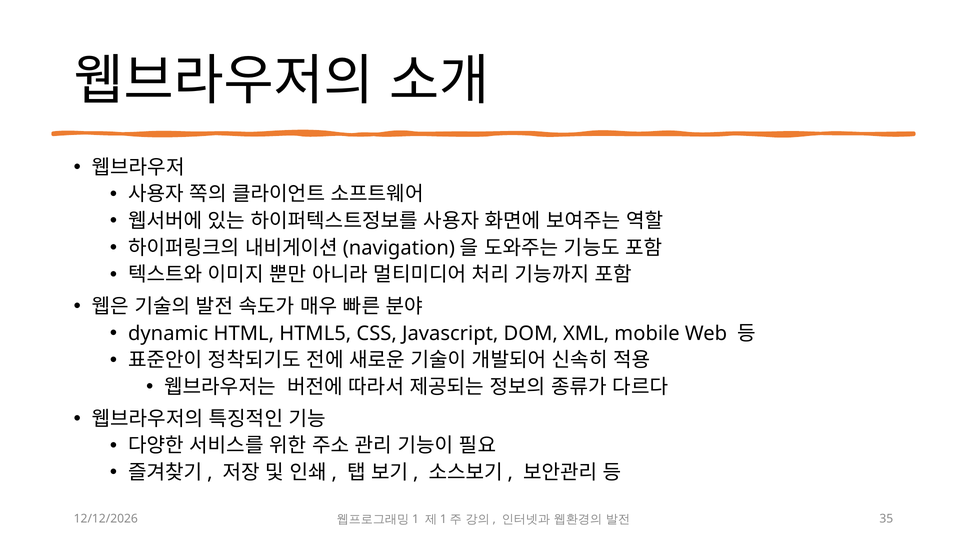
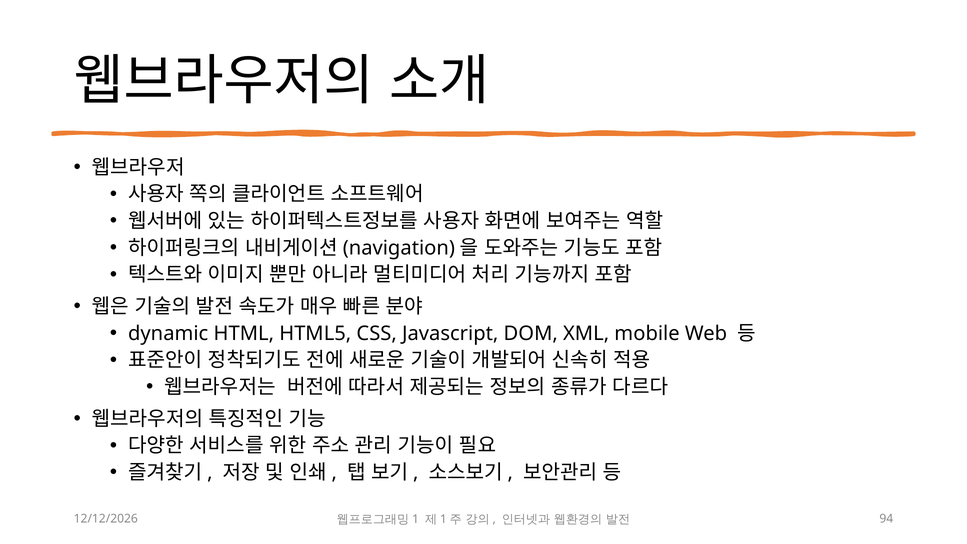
35: 35 -> 94
